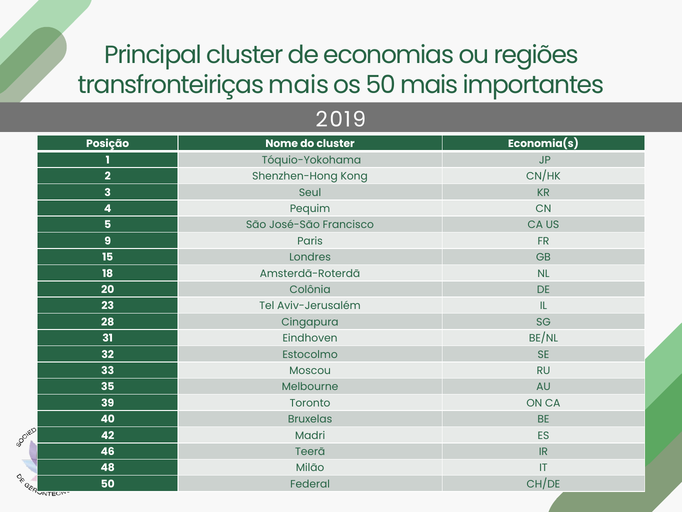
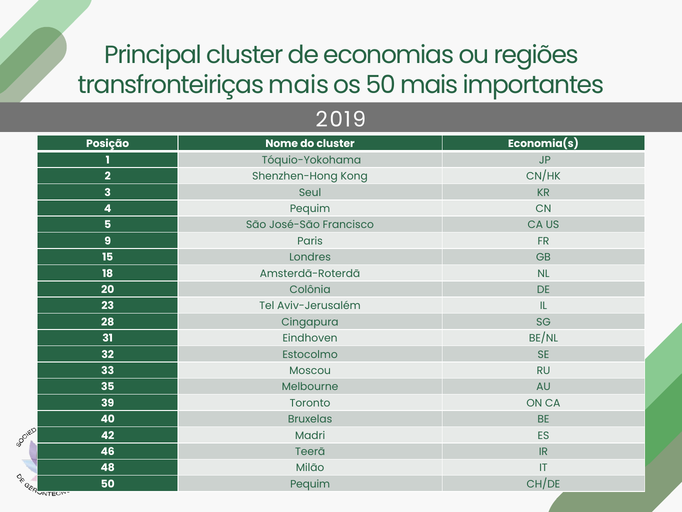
50 Federal: Federal -> Pequim
